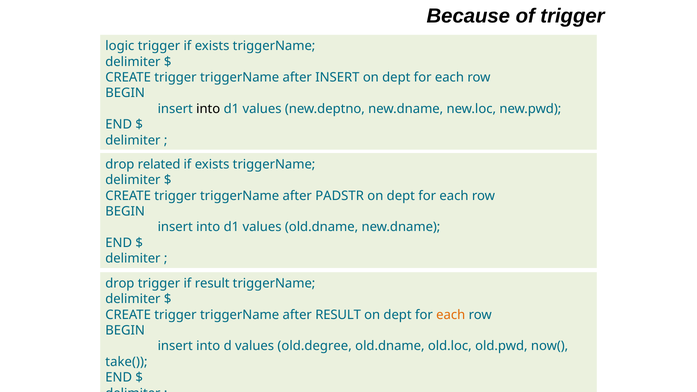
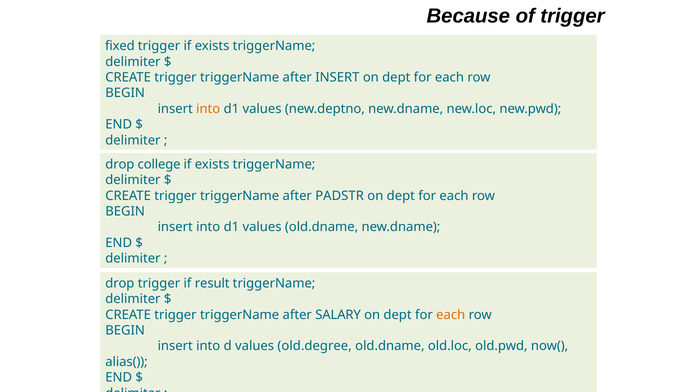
logic: logic -> fixed
into at (208, 109) colour: black -> orange
related: related -> college
after RESULT: RESULT -> SALARY
take(: take( -> alias(
